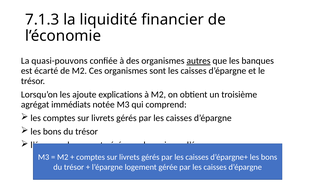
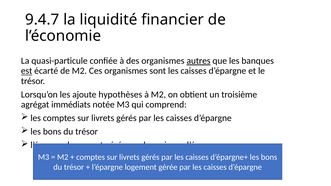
7.1.3: 7.1.3 -> 9.4.7
quasi-pouvons: quasi-pouvons -> quasi-particule
est underline: none -> present
explications: explications -> hypothèses
